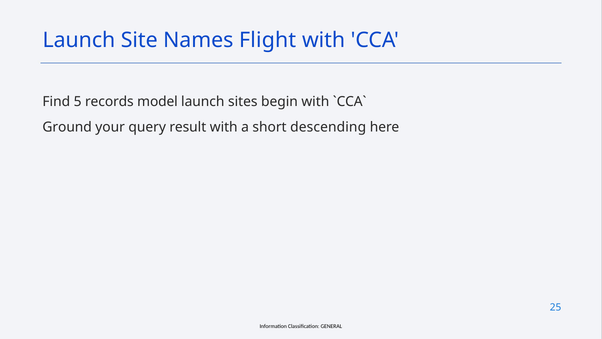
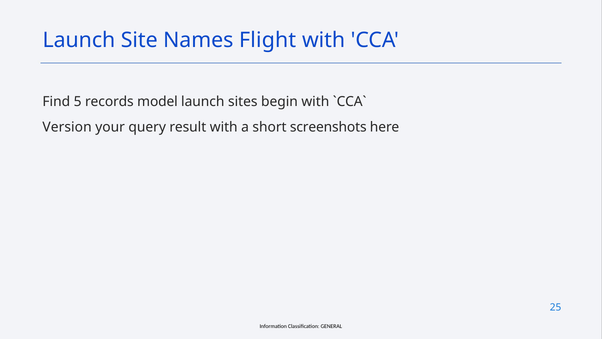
Ground: Ground -> Version
descending: descending -> screenshots
